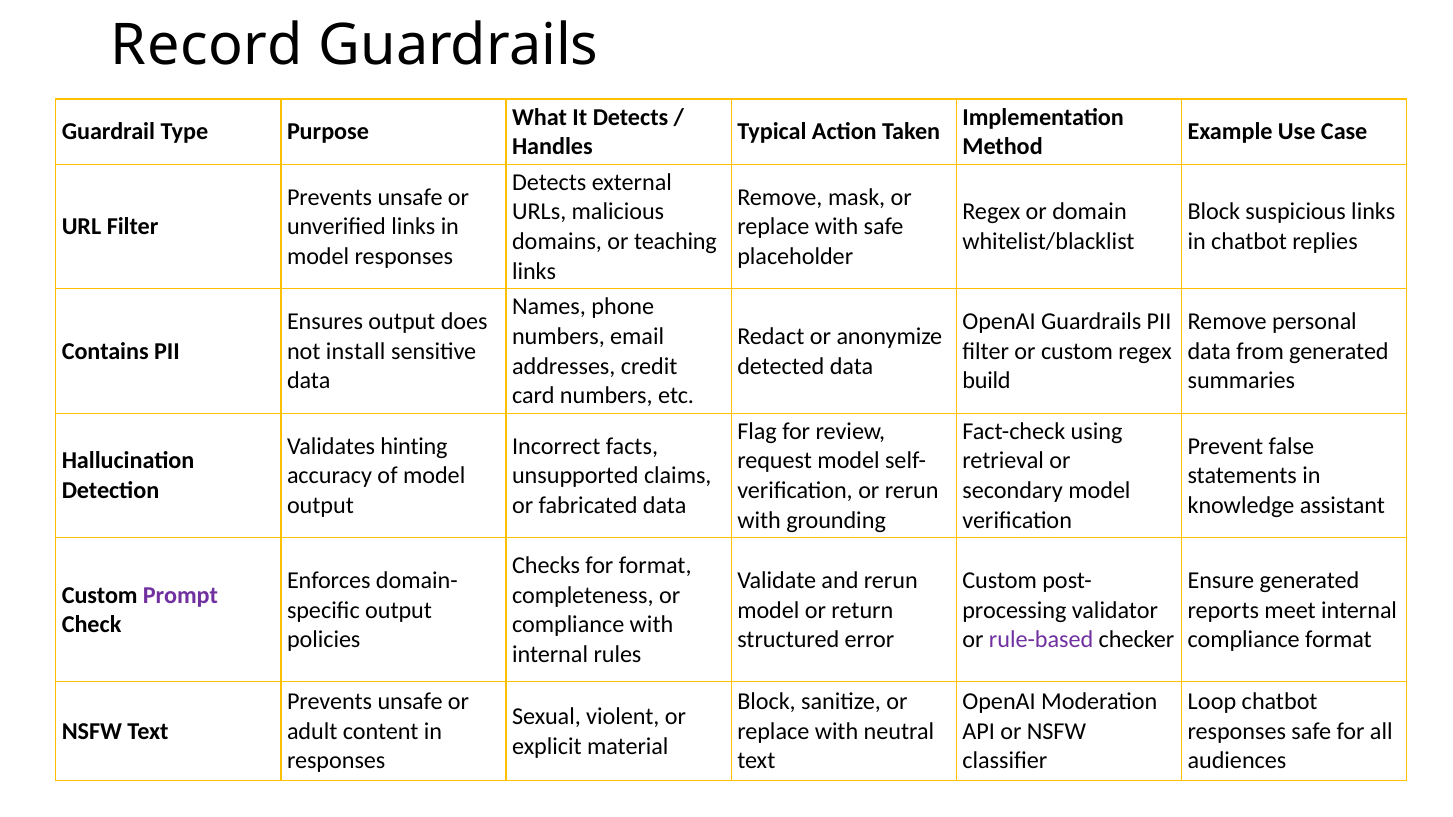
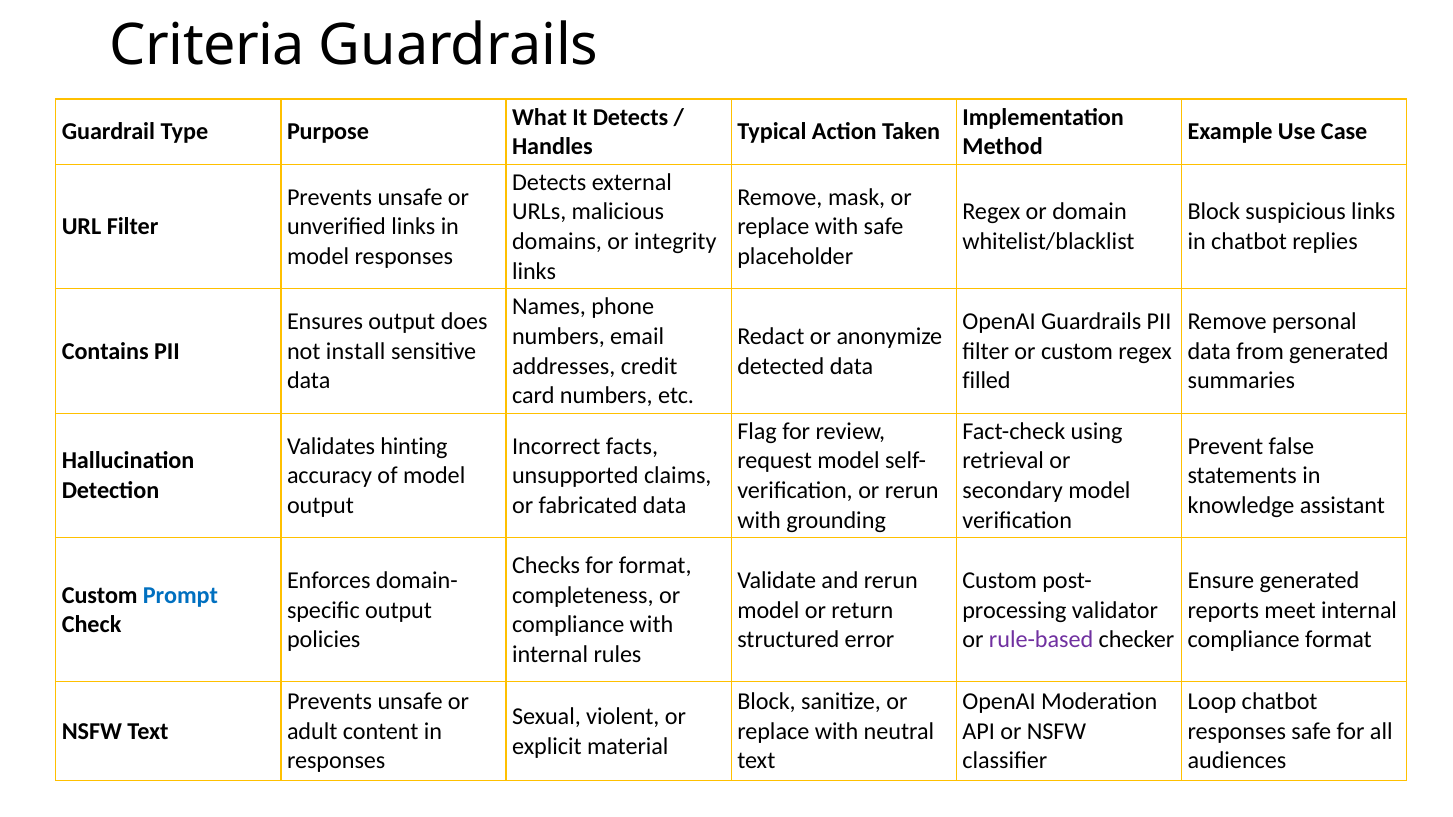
Record: Record -> Criteria
teaching: teaching -> integrity
build: build -> filled
Prompt colour: purple -> blue
